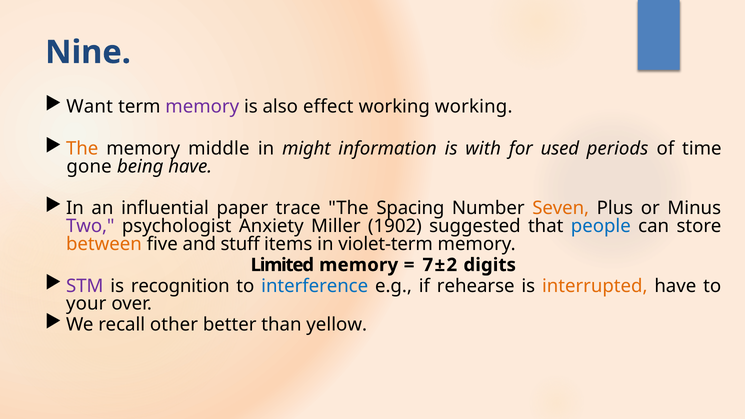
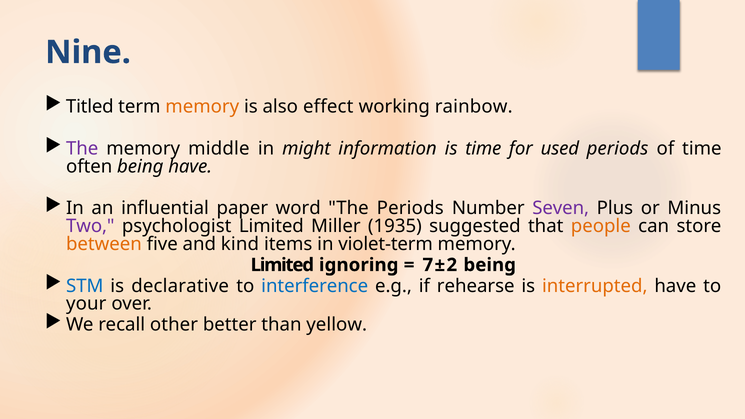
Want: Want -> Titled
memory at (202, 107) colour: purple -> orange
working working: working -> rainbow
The at (82, 149) colour: orange -> purple
is with: with -> time
gone: gone -> often
trace: trace -> word
The Spacing: Spacing -> Periods
Seven colour: orange -> purple
psychologist Anxiety: Anxiety -> Limited
1902: 1902 -> 1935
people colour: blue -> orange
stuff: stuff -> kind
Limited memory: memory -> ignoring
7±2 digits: digits -> being
STM colour: purple -> blue
recognition: recognition -> declarative
